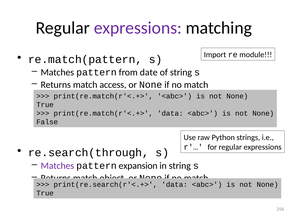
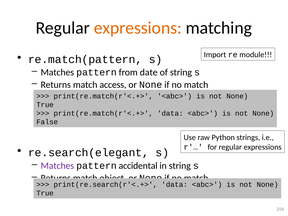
expressions at (138, 28) colour: purple -> orange
re.search(through: re.search(through -> re.search(elegant
expansion: expansion -> accidental
